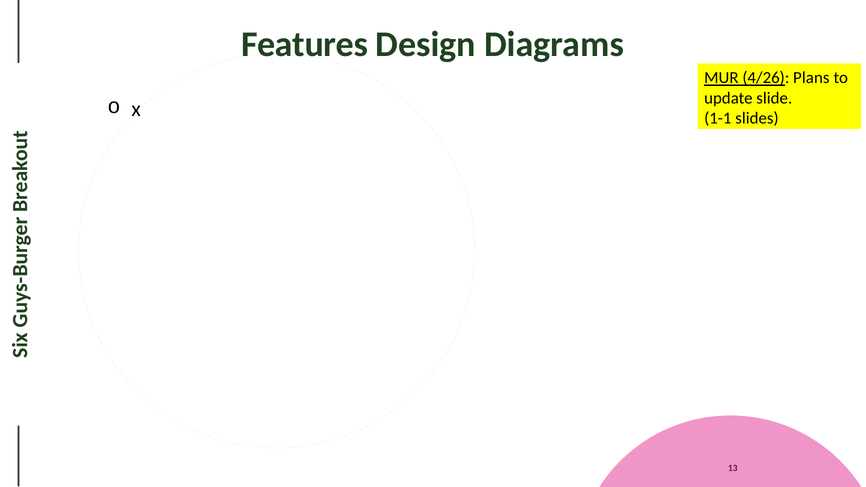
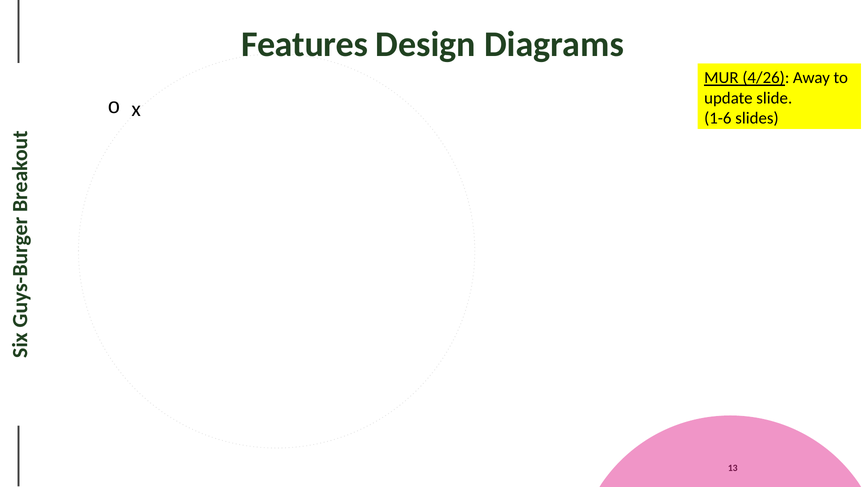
Plans: Plans -> Away
1-1: 1-1 -> 1-6
